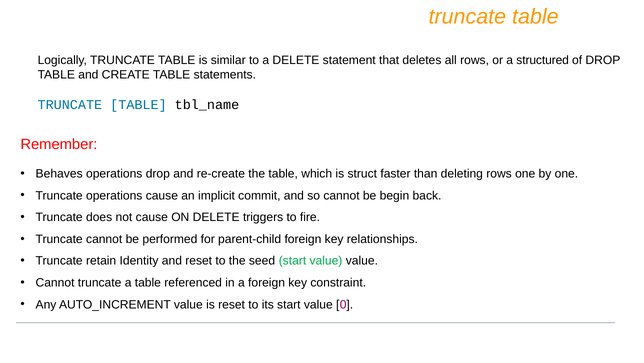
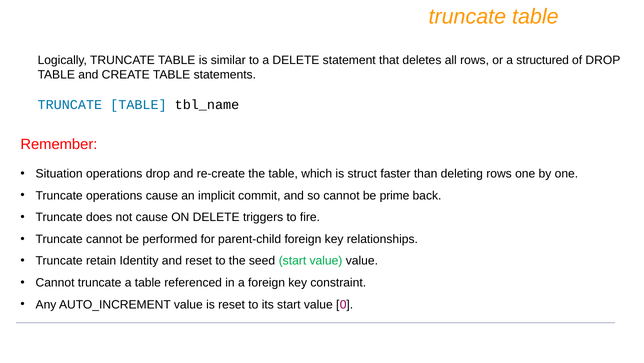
Behaves: Behaves -> Situation
begin: begin -> prime
